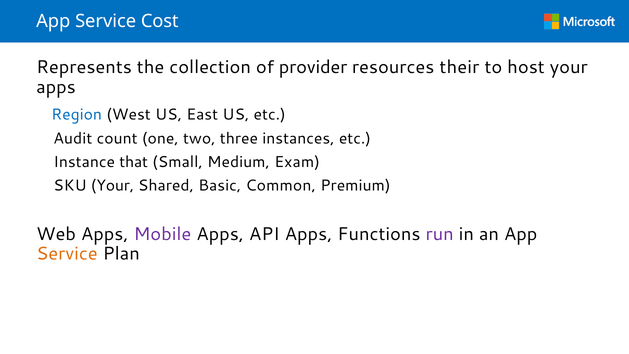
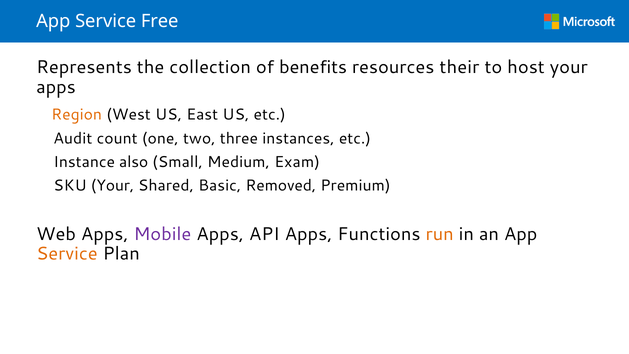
Cost: Cost -> Free
provider: provider -> benefits
Region colour: blue -> orange
that: that -> also
Common: Common -> Removed
run colour: purple -> orange
